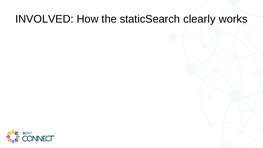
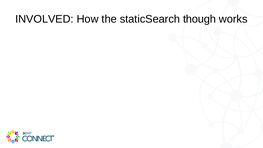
clearly: clearly -> though
